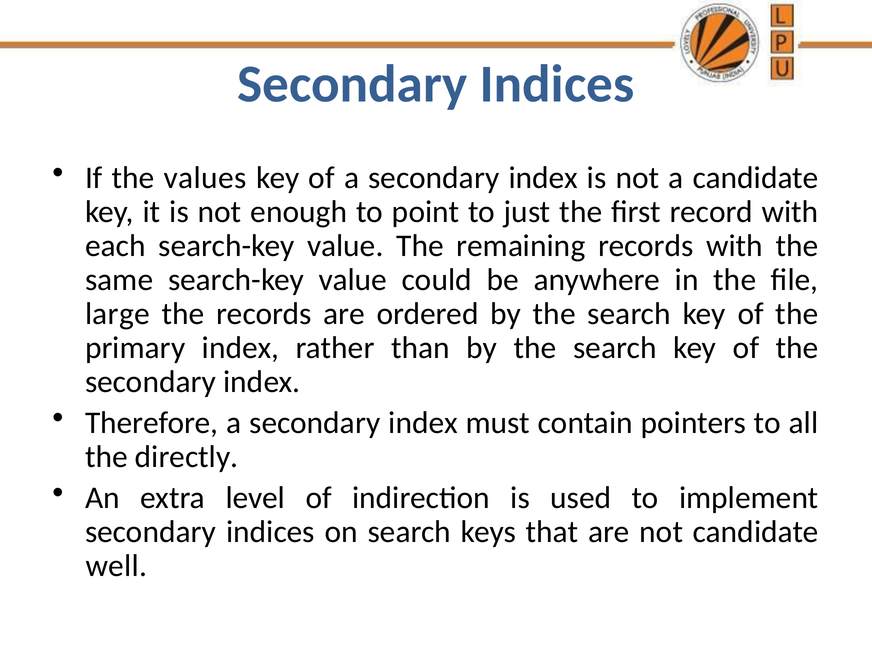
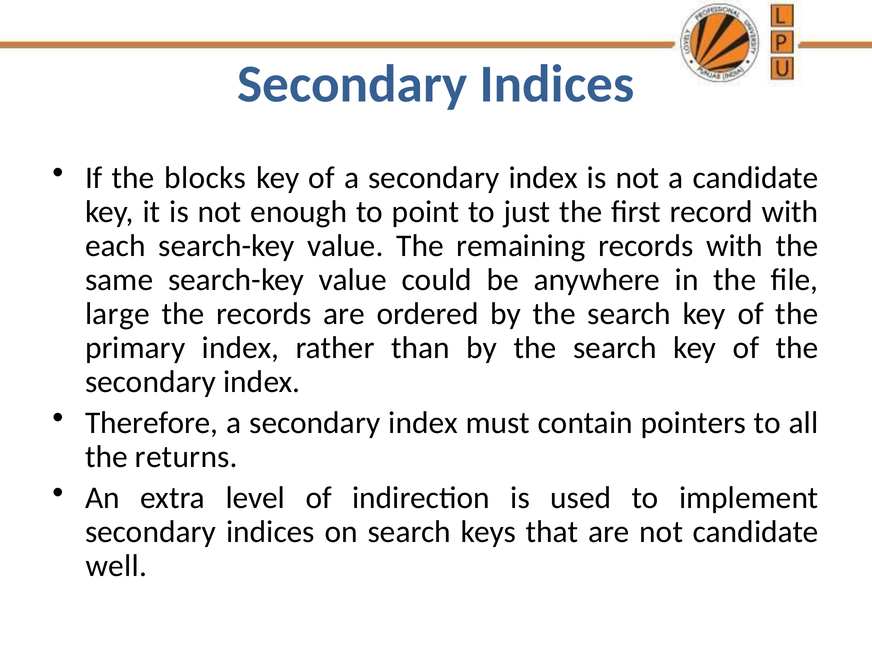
values: values -> blocks
directly: directly -> returns
